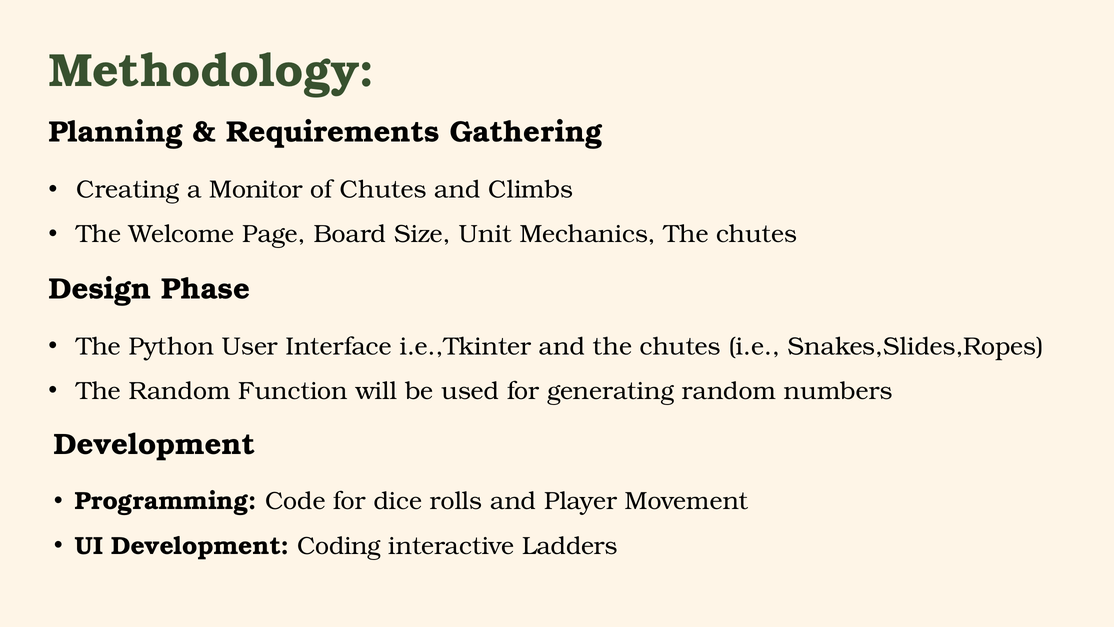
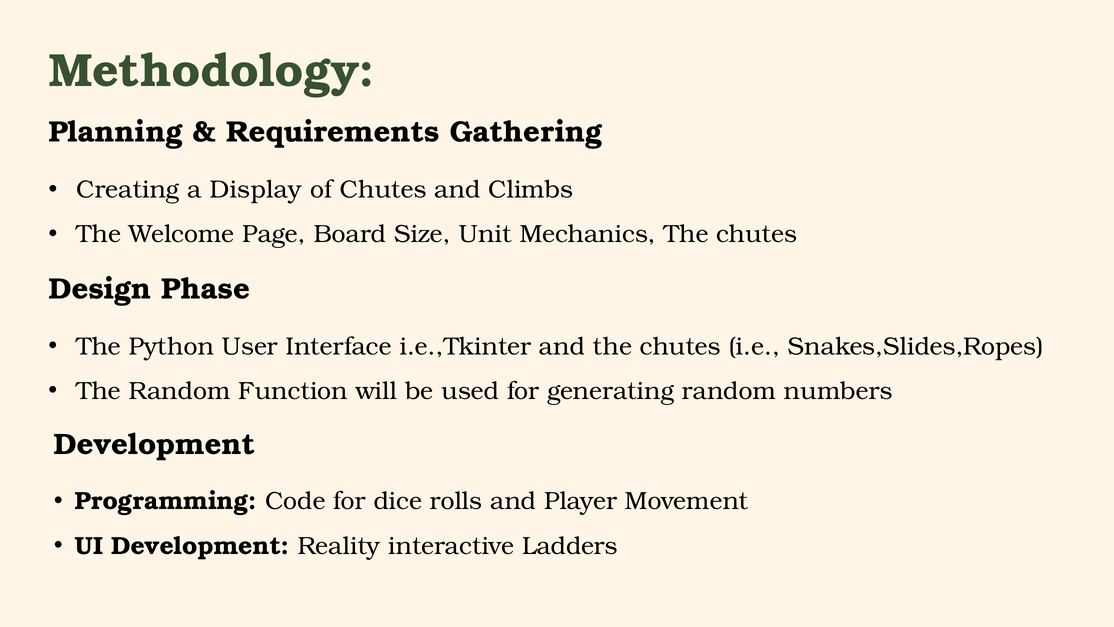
Monitor: Monitor -> Display
Coding: Coding -> Reality
